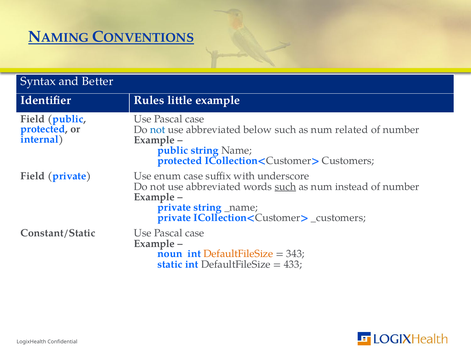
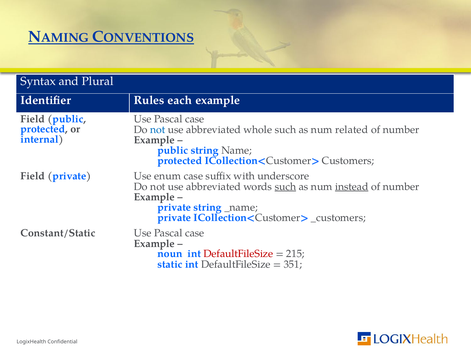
Better: Better -> Plural
little: little -> each
below: below -> whole
instead underline: none -> present
DefaultFileSize at (238, 254) colour: orange -> red
343: 343 -> 215
433: 433 -> 351
